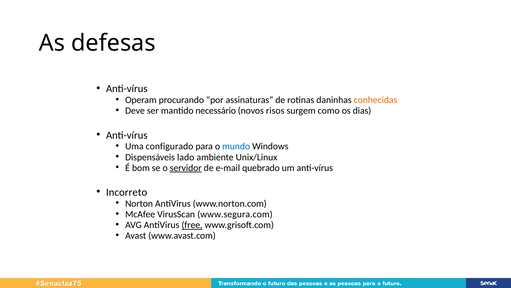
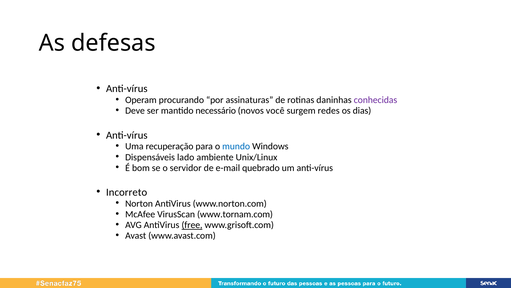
conhecidas colour: orange -> purple
risos: risos -> você
como: como -> redes
configurado: configurado -> recuperação
servidor underline: present -> none
www.segura.com: www.segura.com -> www.tornam.com
